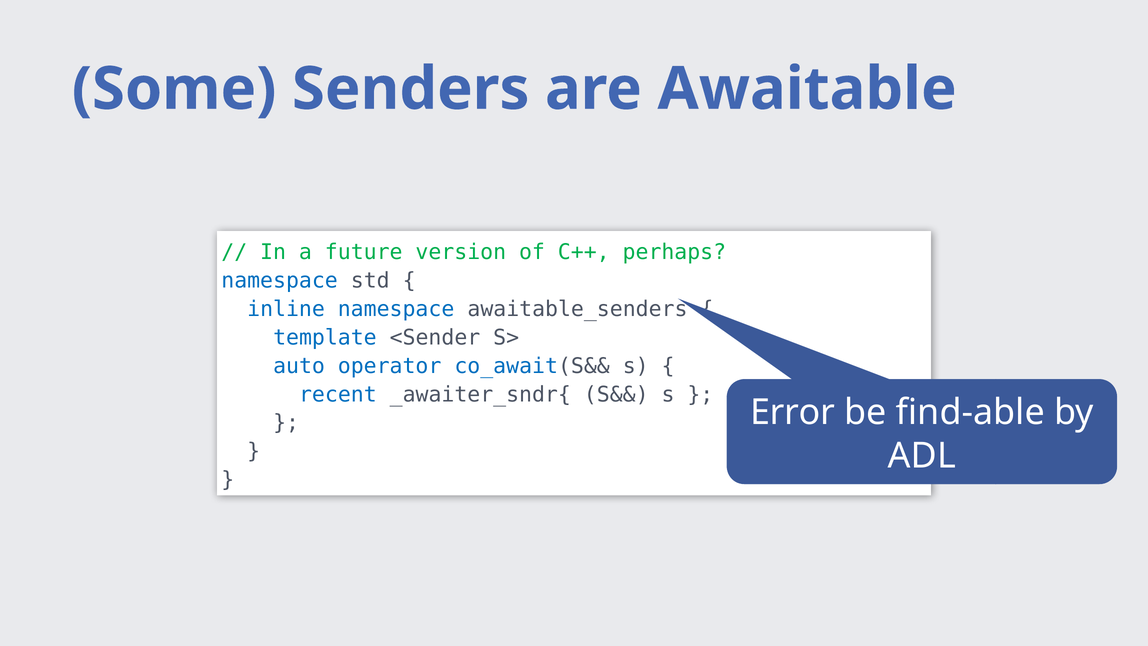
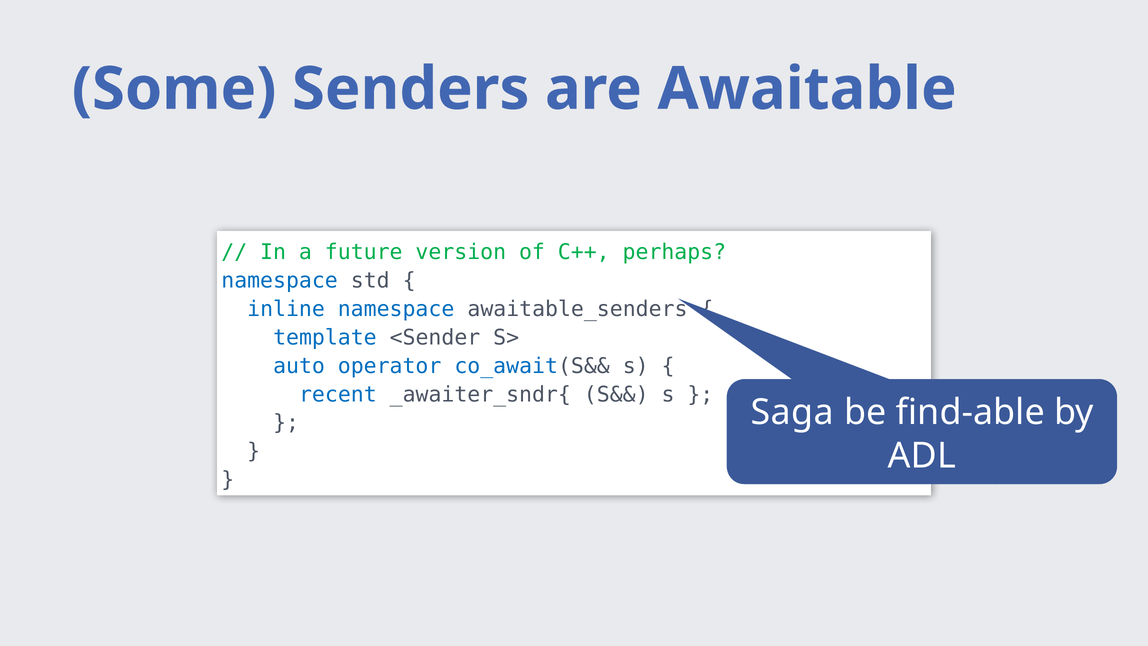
Error: Error -> Saga
